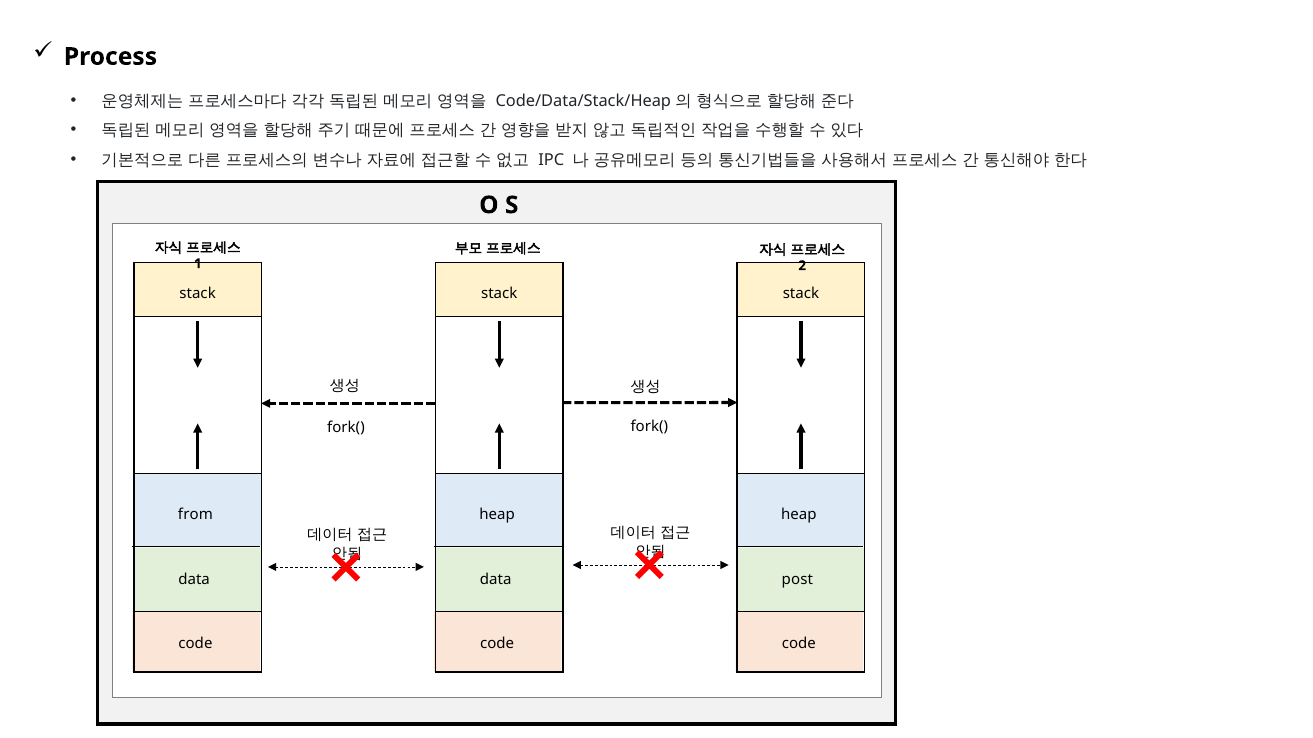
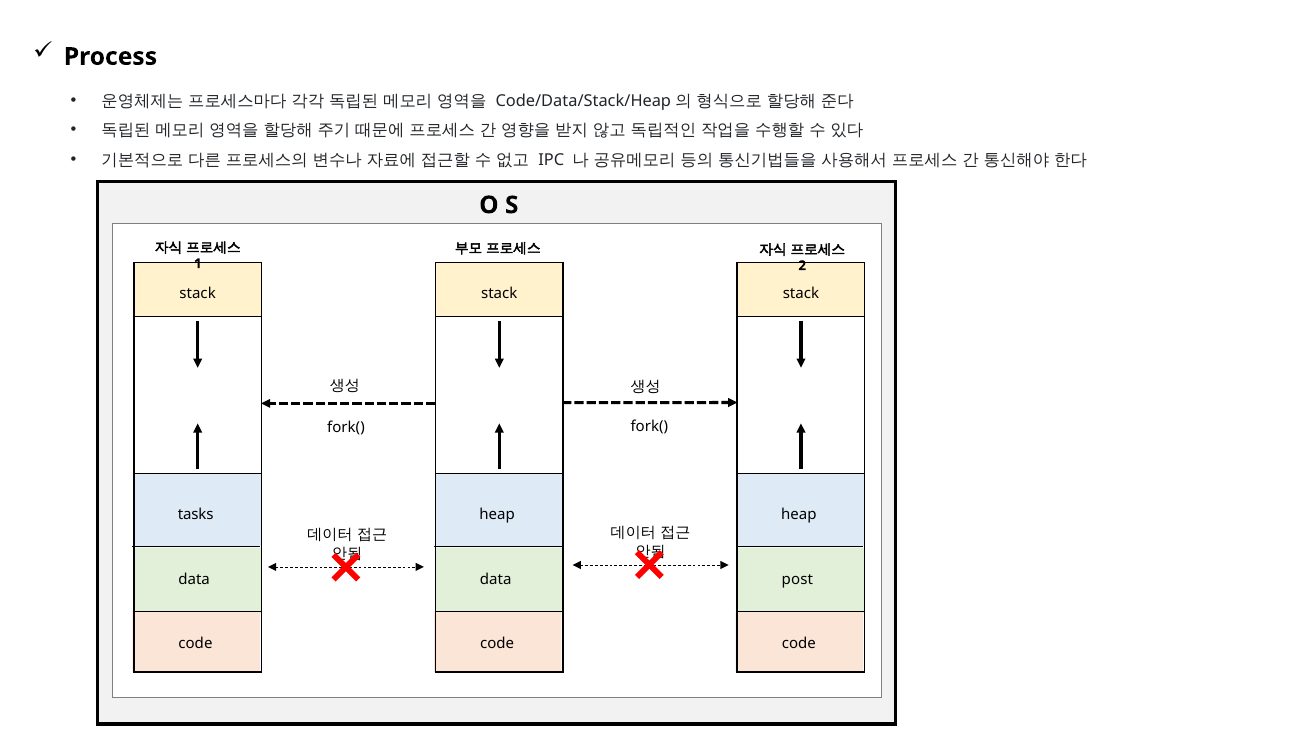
from: from -> tasks
